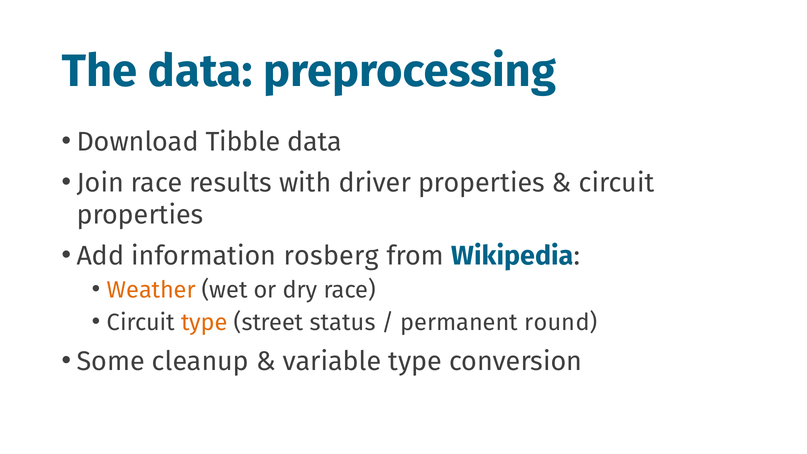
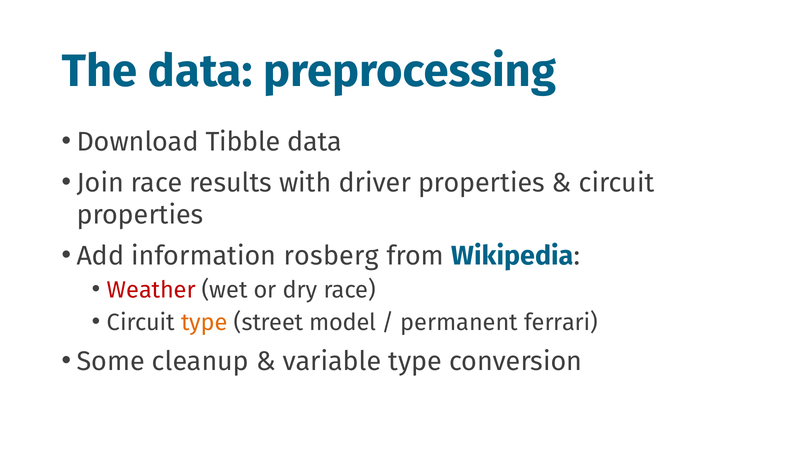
Weather colour: orange -> red
status: status -> model
round: round -> ferrari
